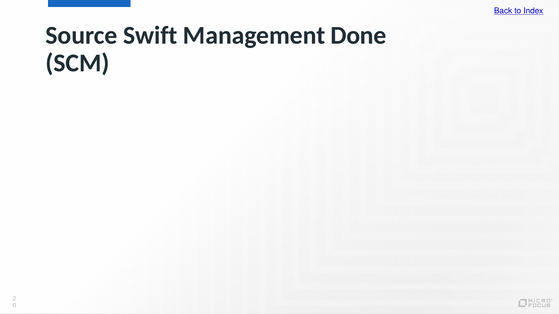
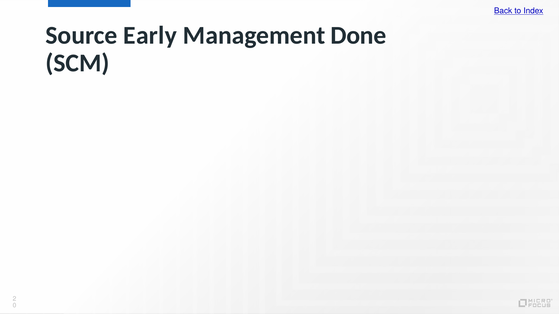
Swift: Swift -> Early
